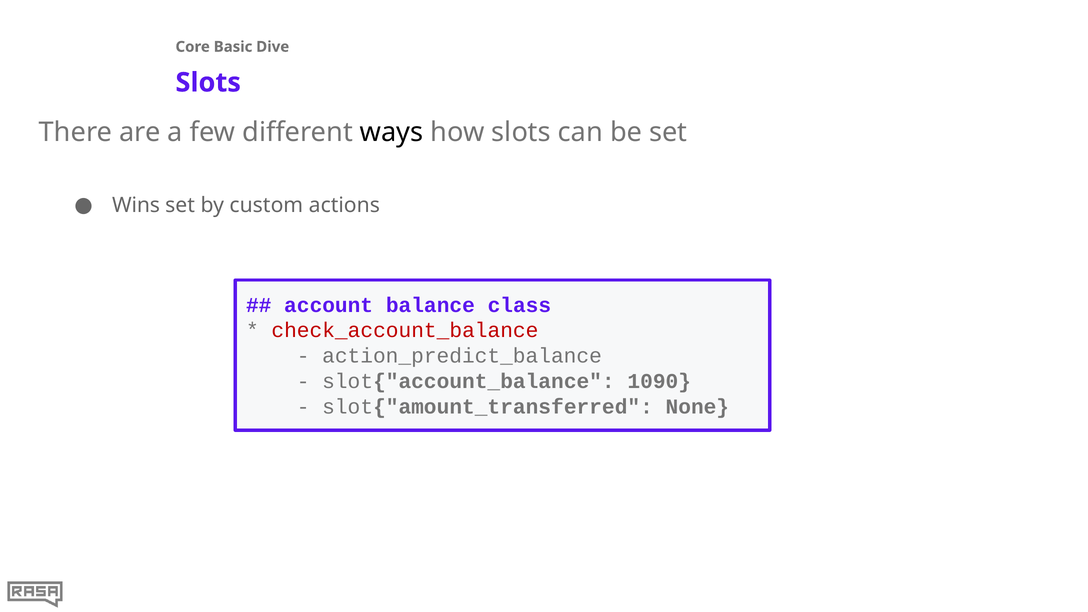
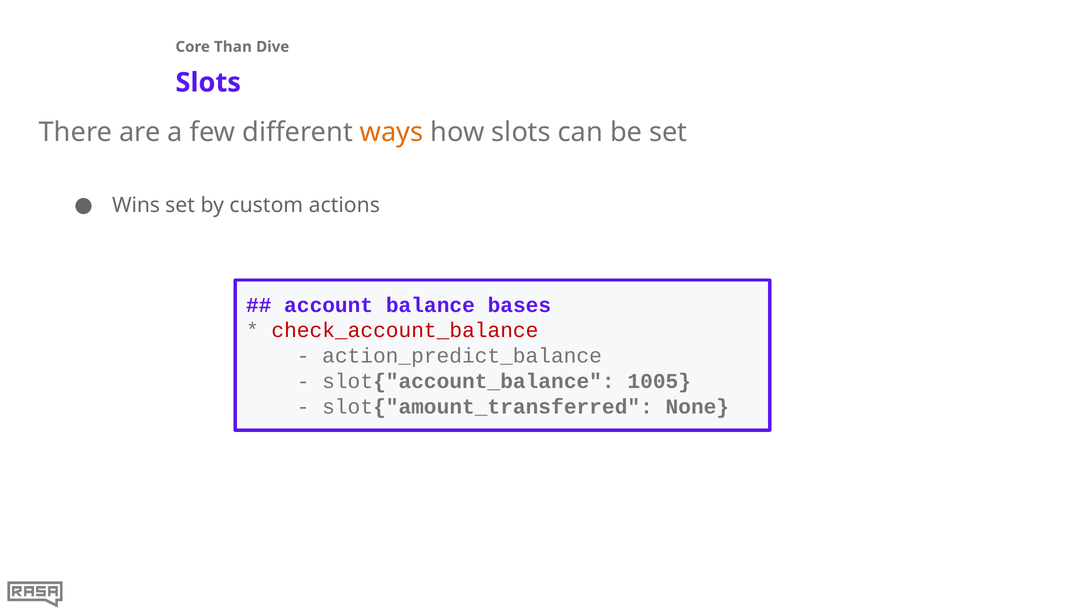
Basic: Basic -> Than
ways colour: black -> orange
class: class -> bases
1090: 1090 -> 1005
